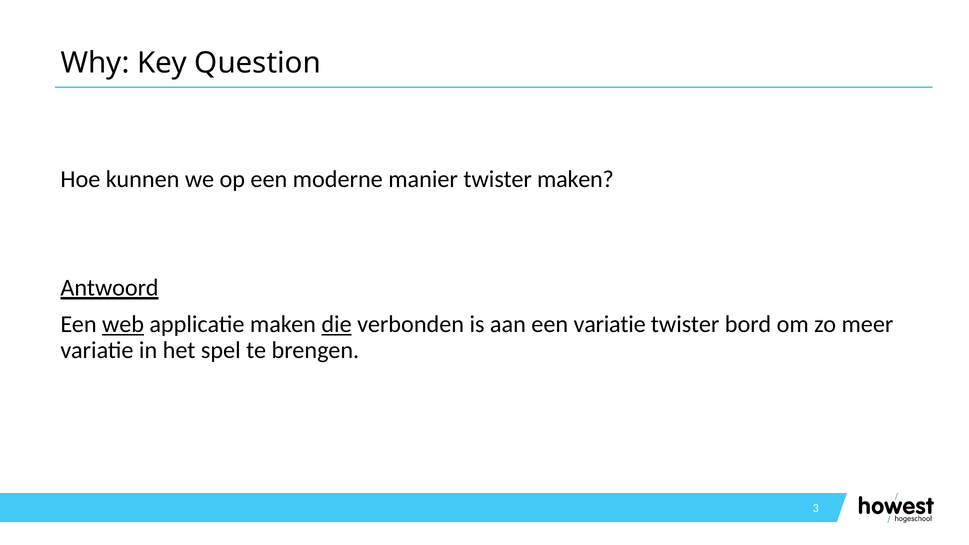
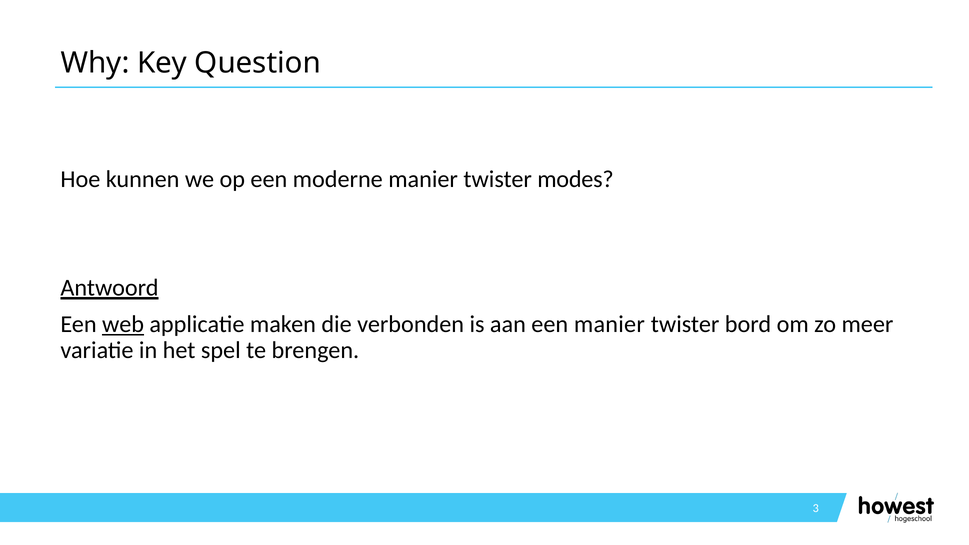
twister maken: maken -> modes
die underline: present -> none
een variatie: variatie -> manier
